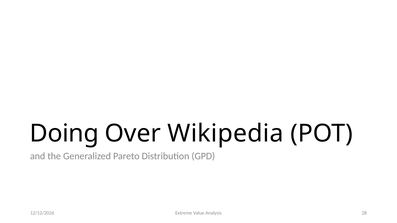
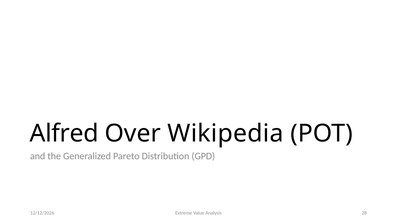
Doing: Doing -> Alfred
